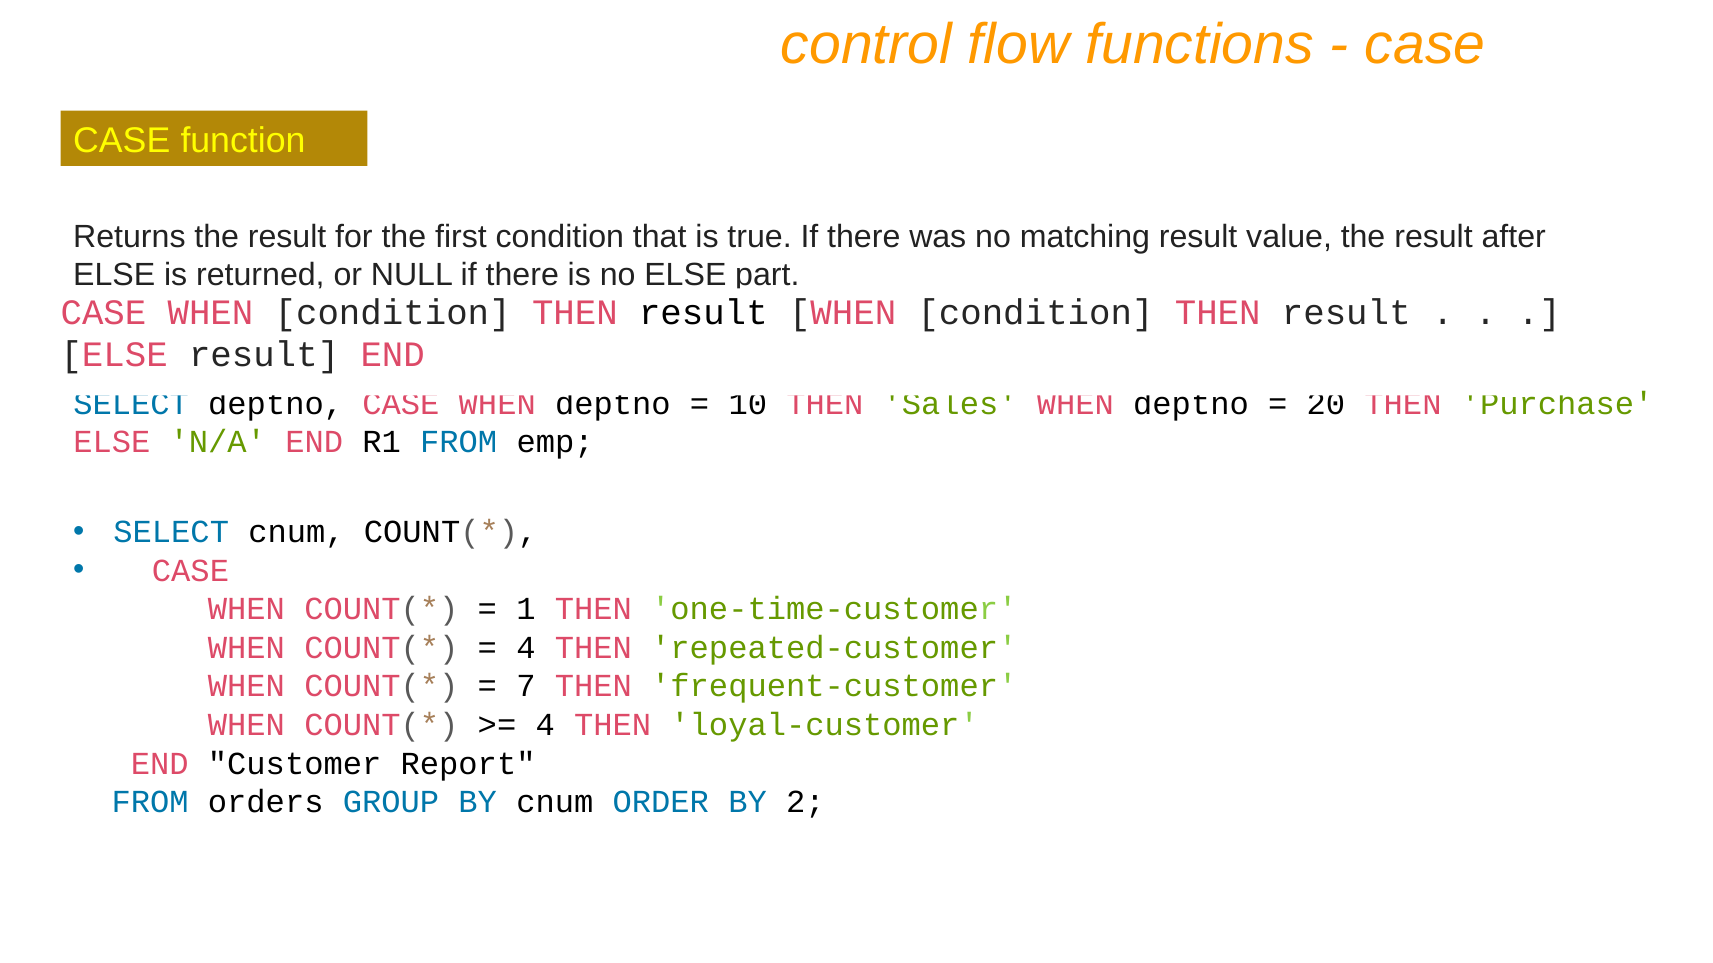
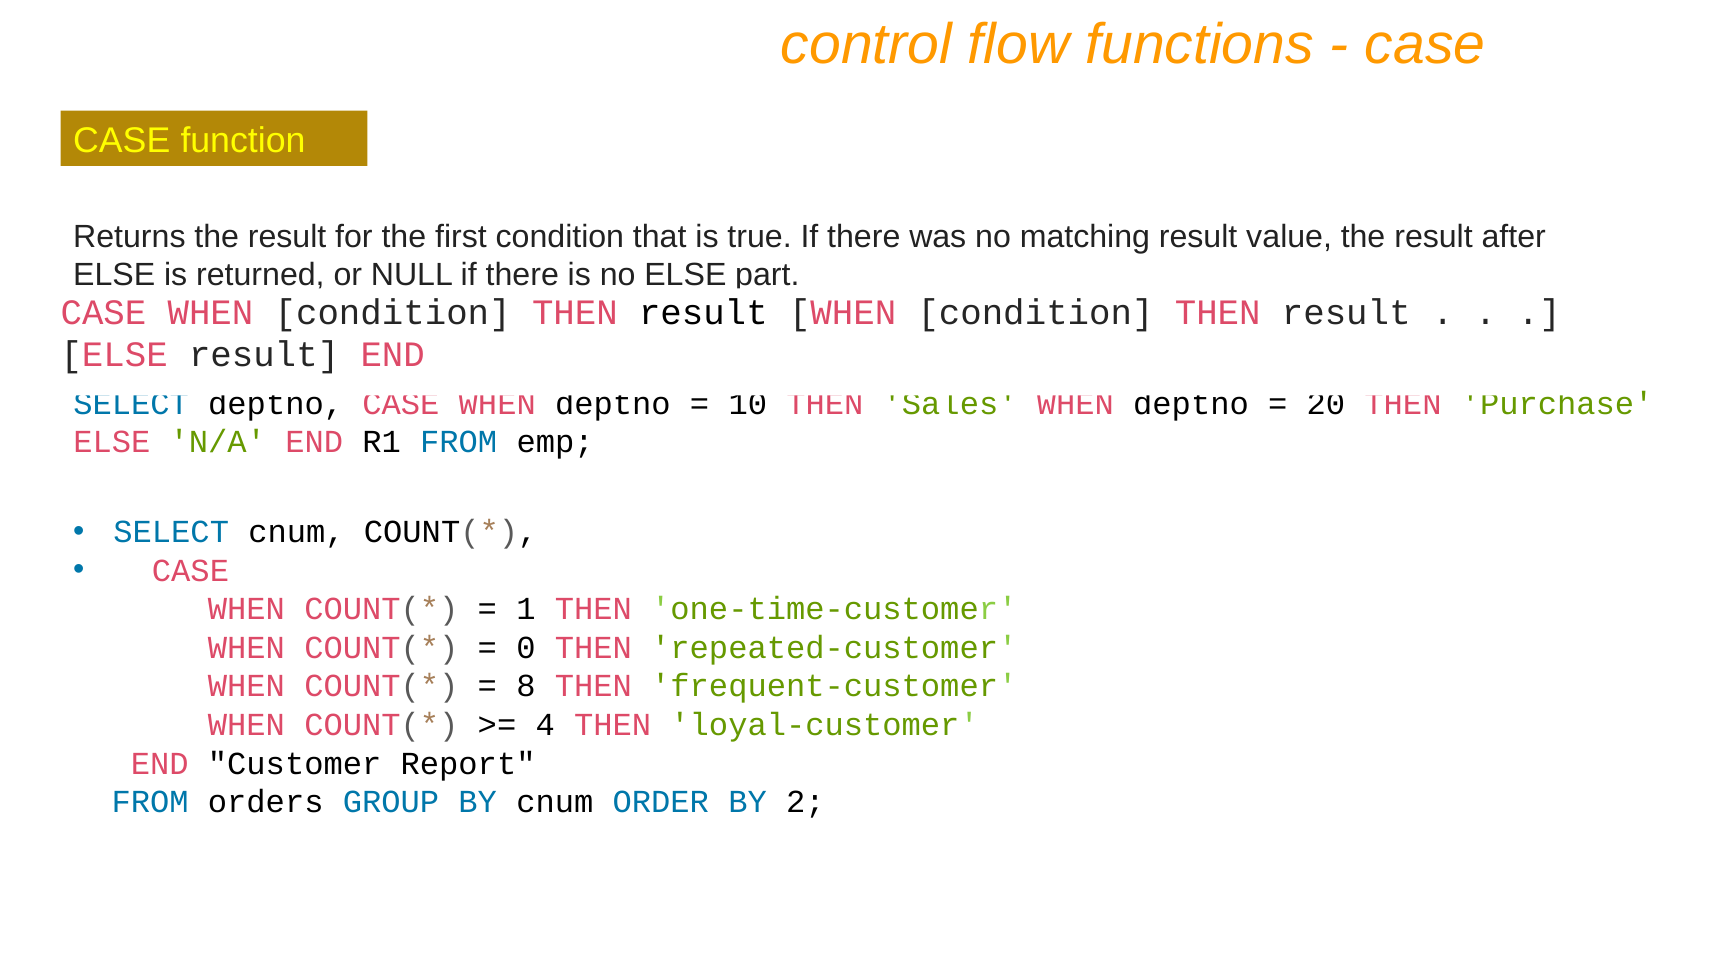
4 at (526, 648): 4 -> 0
7: 7 -> 8
